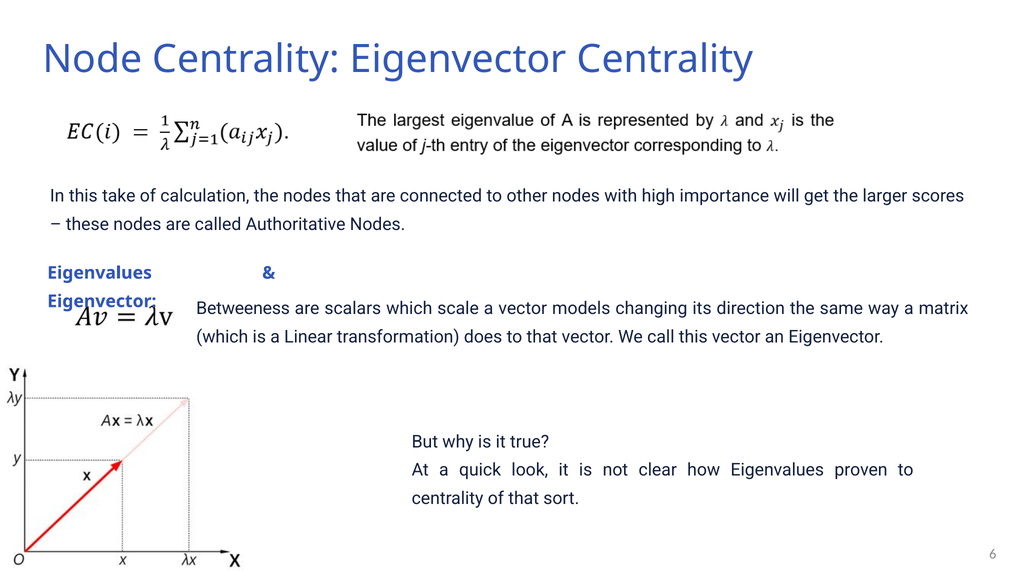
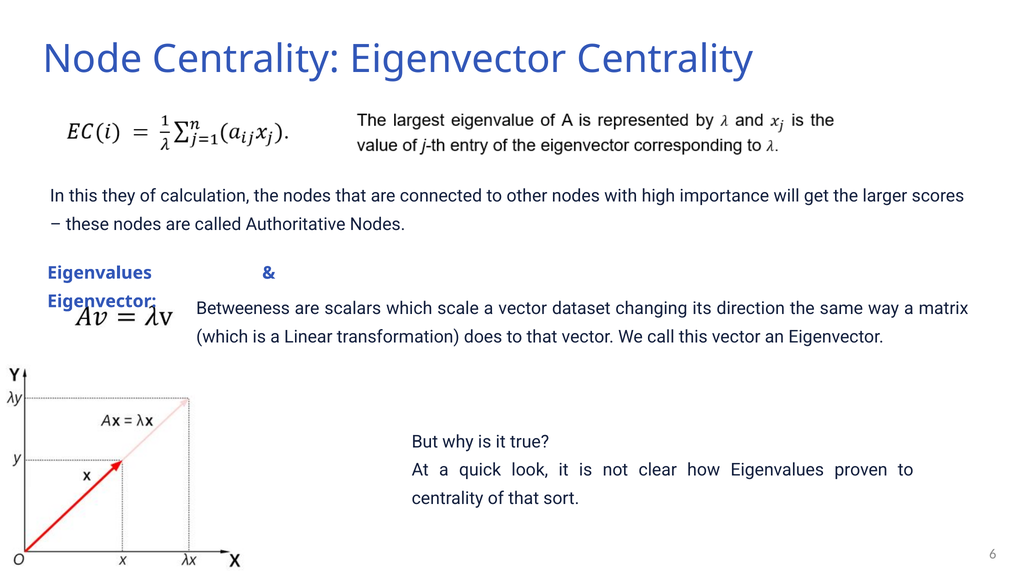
take: take -> they
models: models -> dataset
